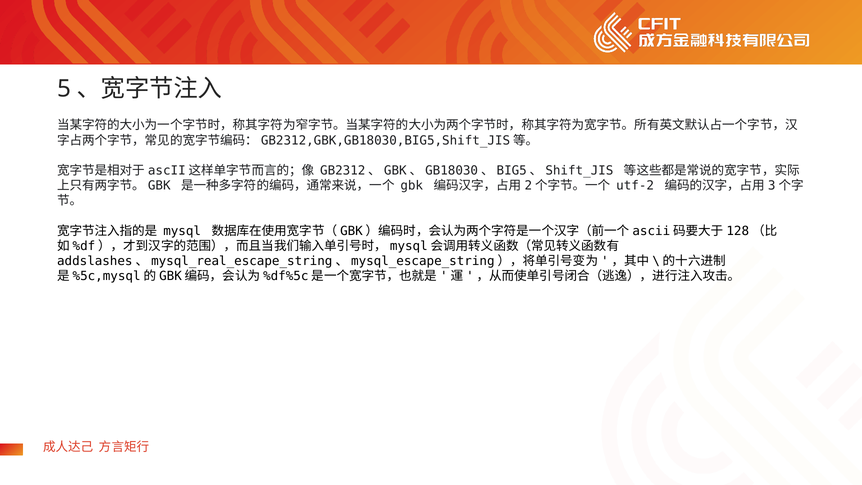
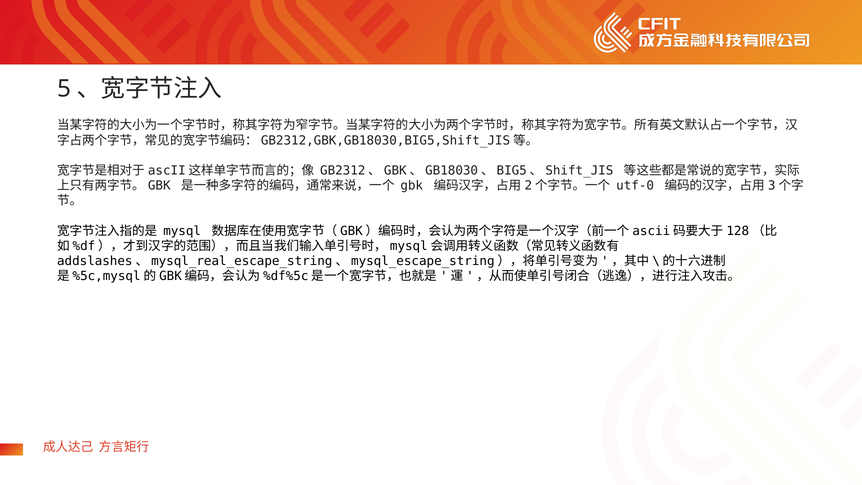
utf-2: utf-2 -> utf-0
